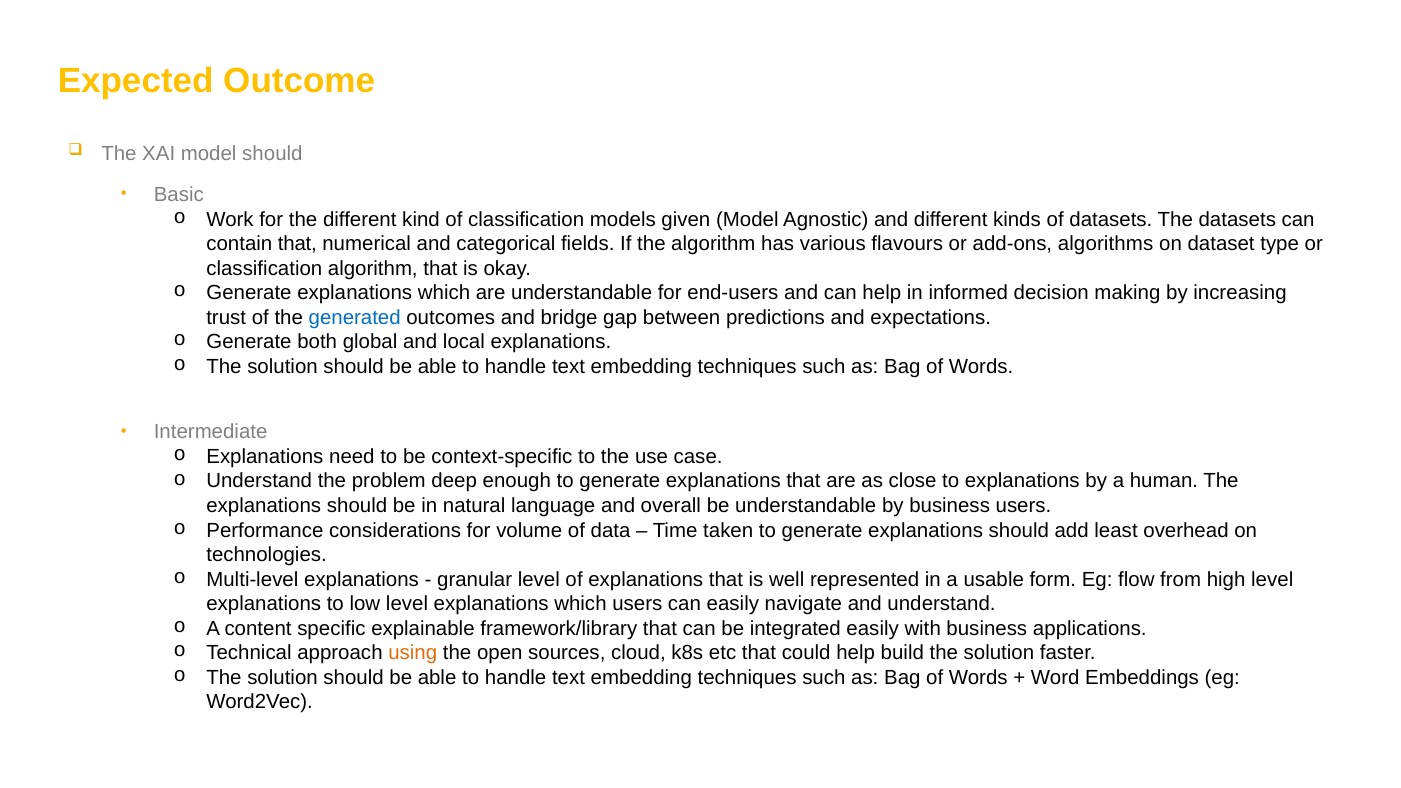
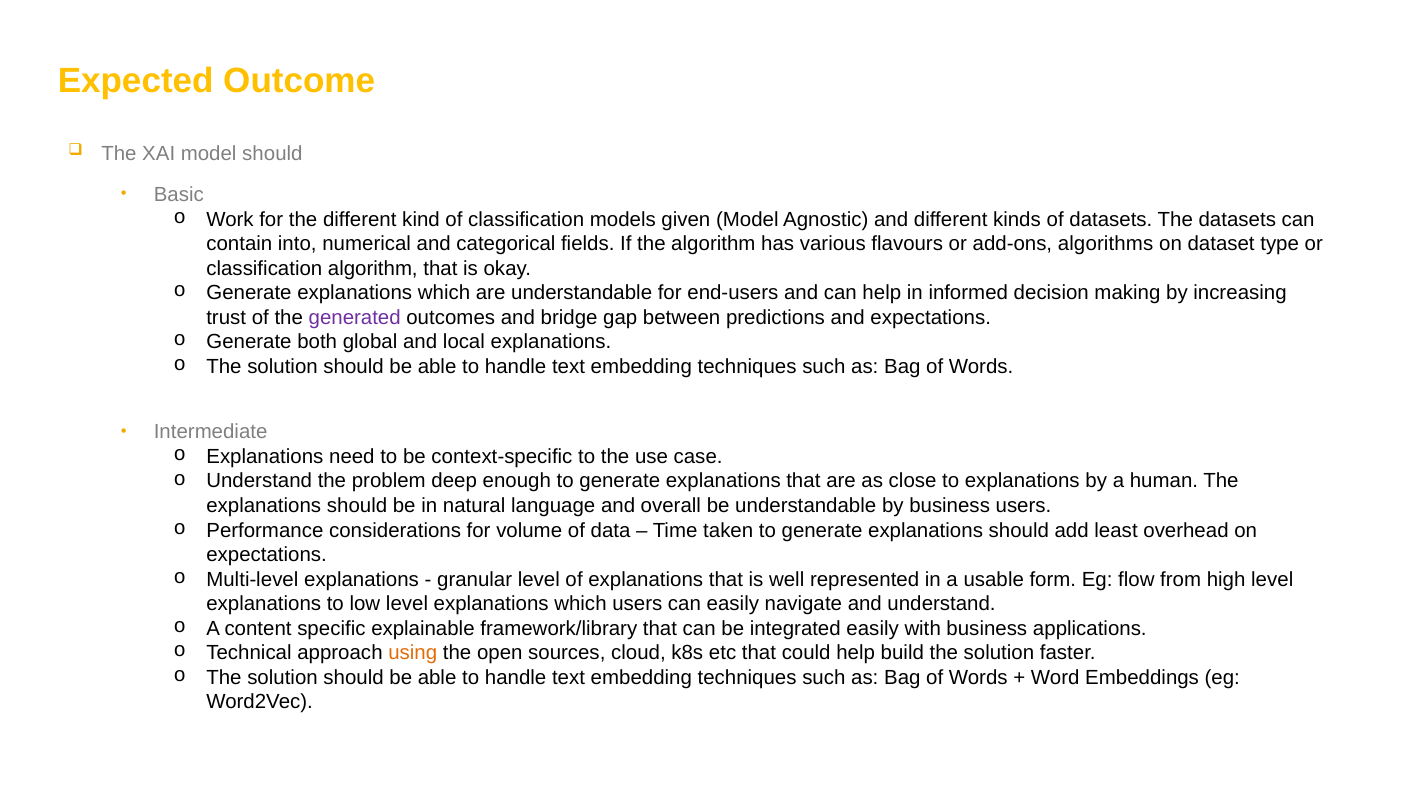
contain that: that -> into
generated colour: blue -> purple
technologies at (267, 555): technologies -> expectations
